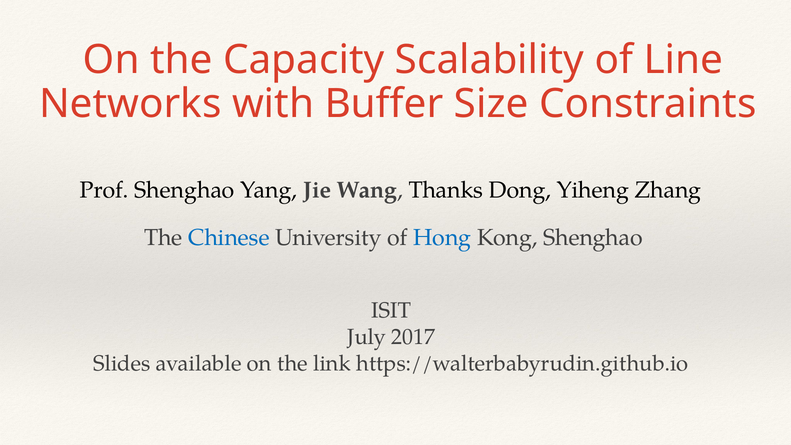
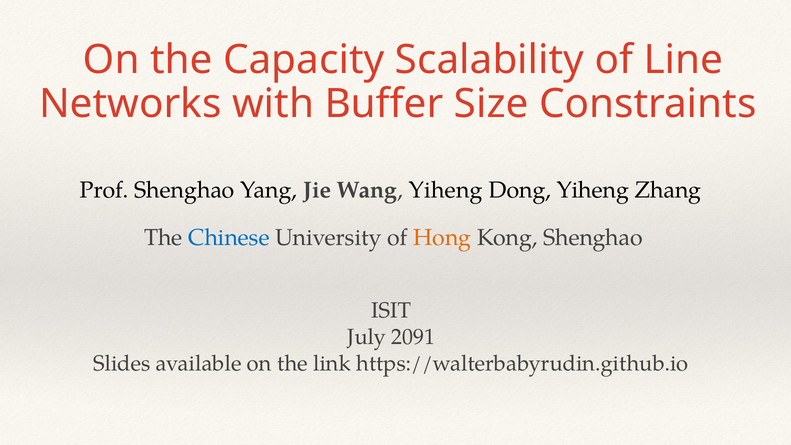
Wang Thanks: Thanks -> Yiheng
Hong colour: blue -> orange
2017: 2017 -> 2091
